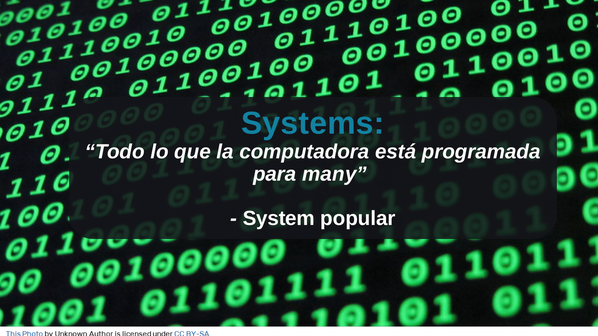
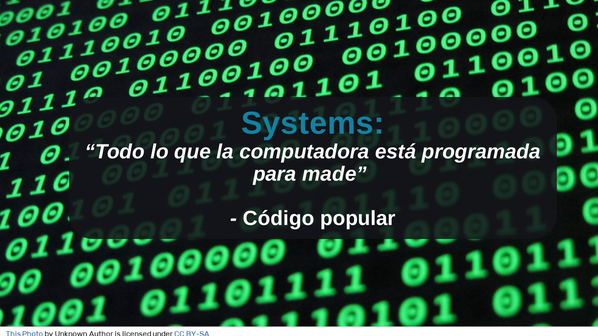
many: many -> made
System: System -> Código
